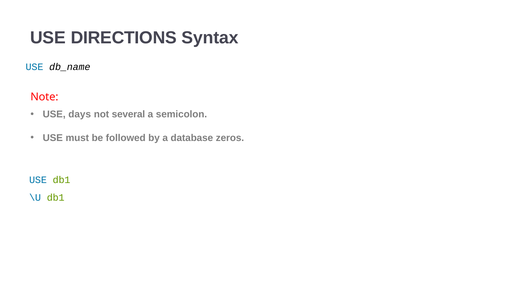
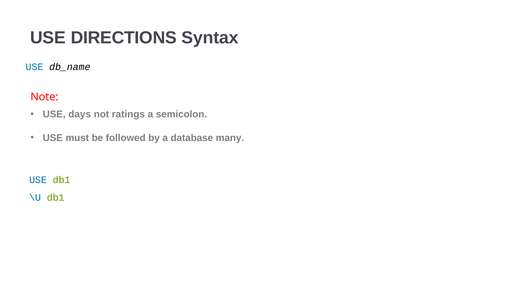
several: several -> ratings
zeros: zeros -> many
